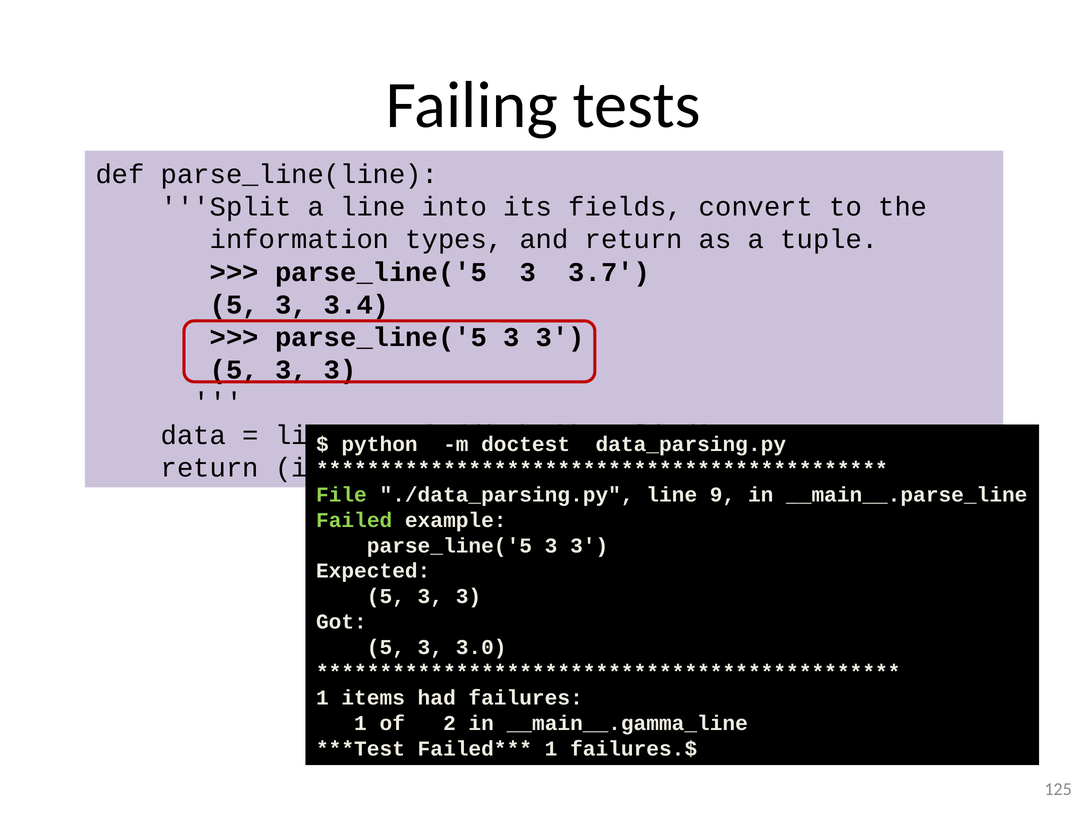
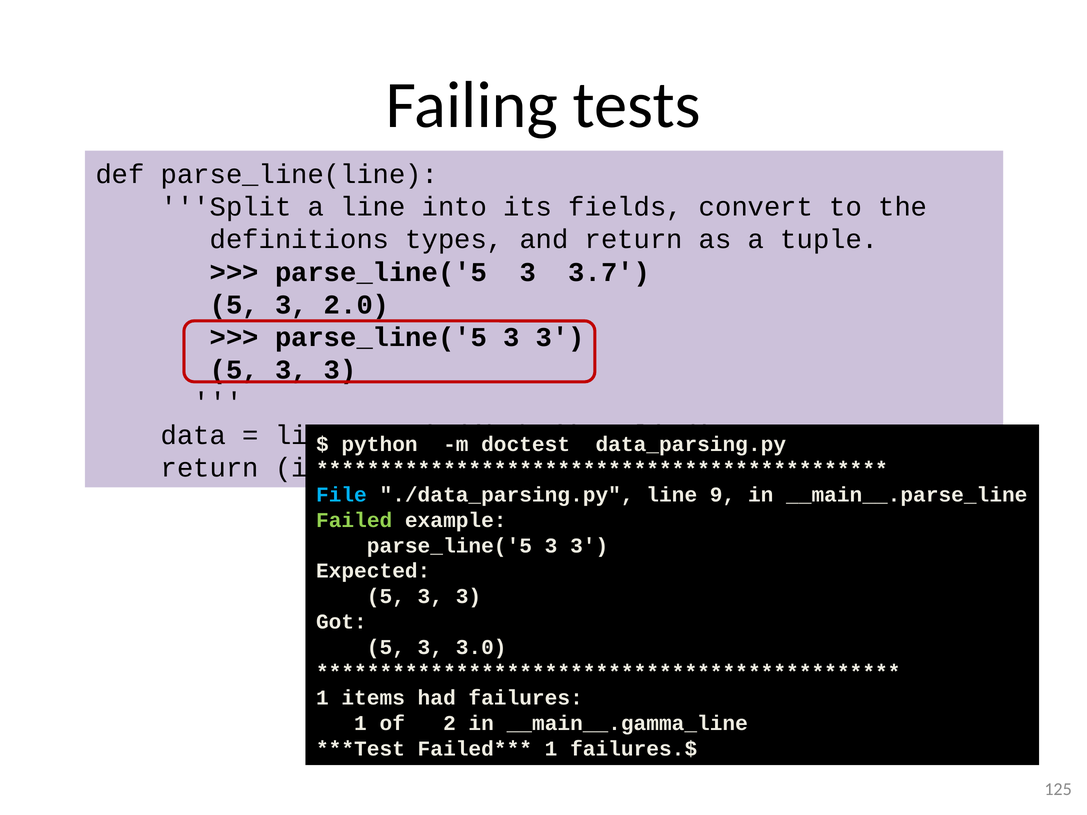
information: information -> definitions
3.4: 3.4 -> 2.0
File colour: light green -> light blue
